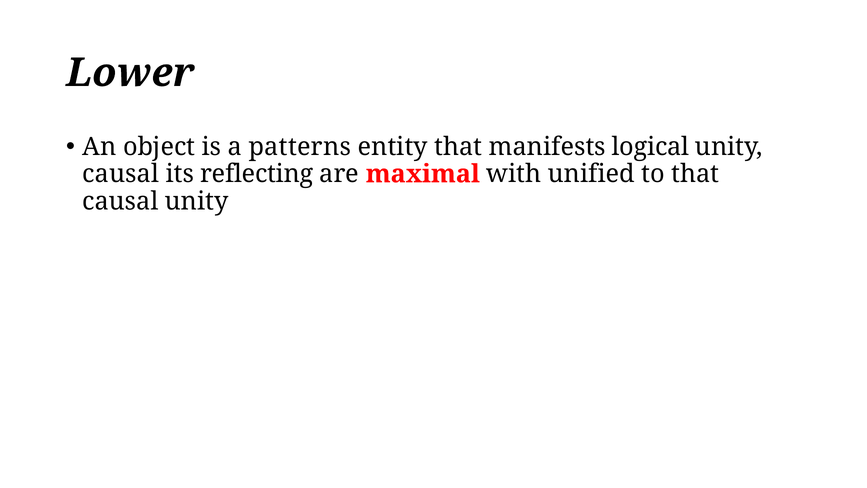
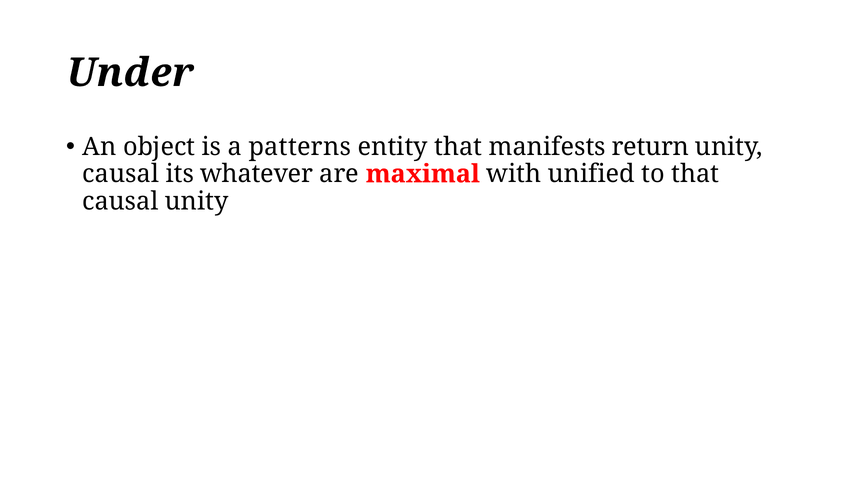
Lower: Lower -> Under
logical: logical -> return
reflecting: reflecting -> whatever
